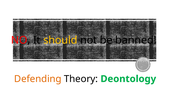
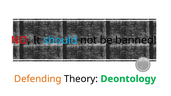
should colour: yellow -> light blue
